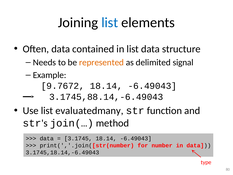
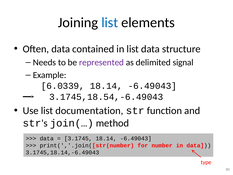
represented colour: orange -> purple
9.7672: 9.7672 -> 6.0339
3.1745,88.14,-6.49043: 3.1745,88.14,-6.49043 -> 3.1745,18.54,-6.49043
evaluatedmany: evaluatedmany -> documentation
